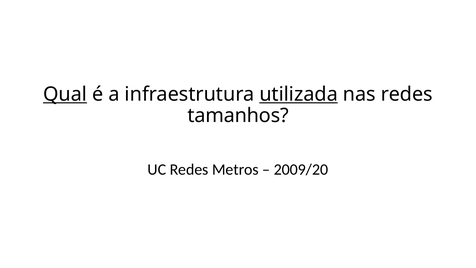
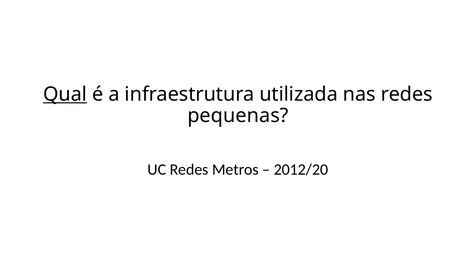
utilizada underline: present -> none
tamanhos: tamanhos -> pequenas
2009/20: 2009/20 -> 2012/20
